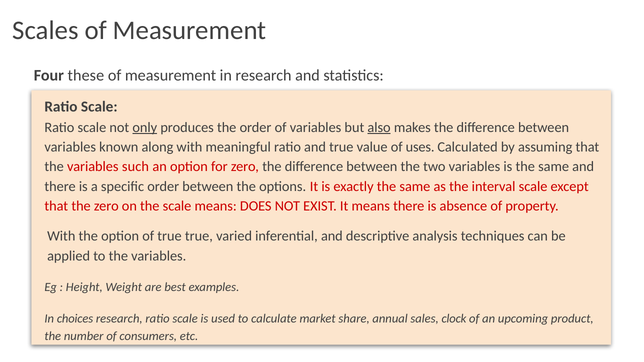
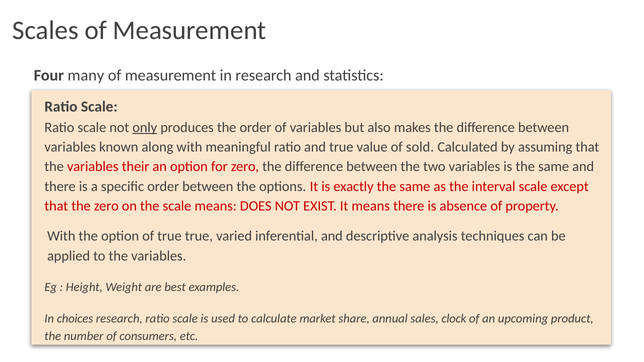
these: these -> many
also underline: present -> none
uses: uses -> sold
such: such -> their
